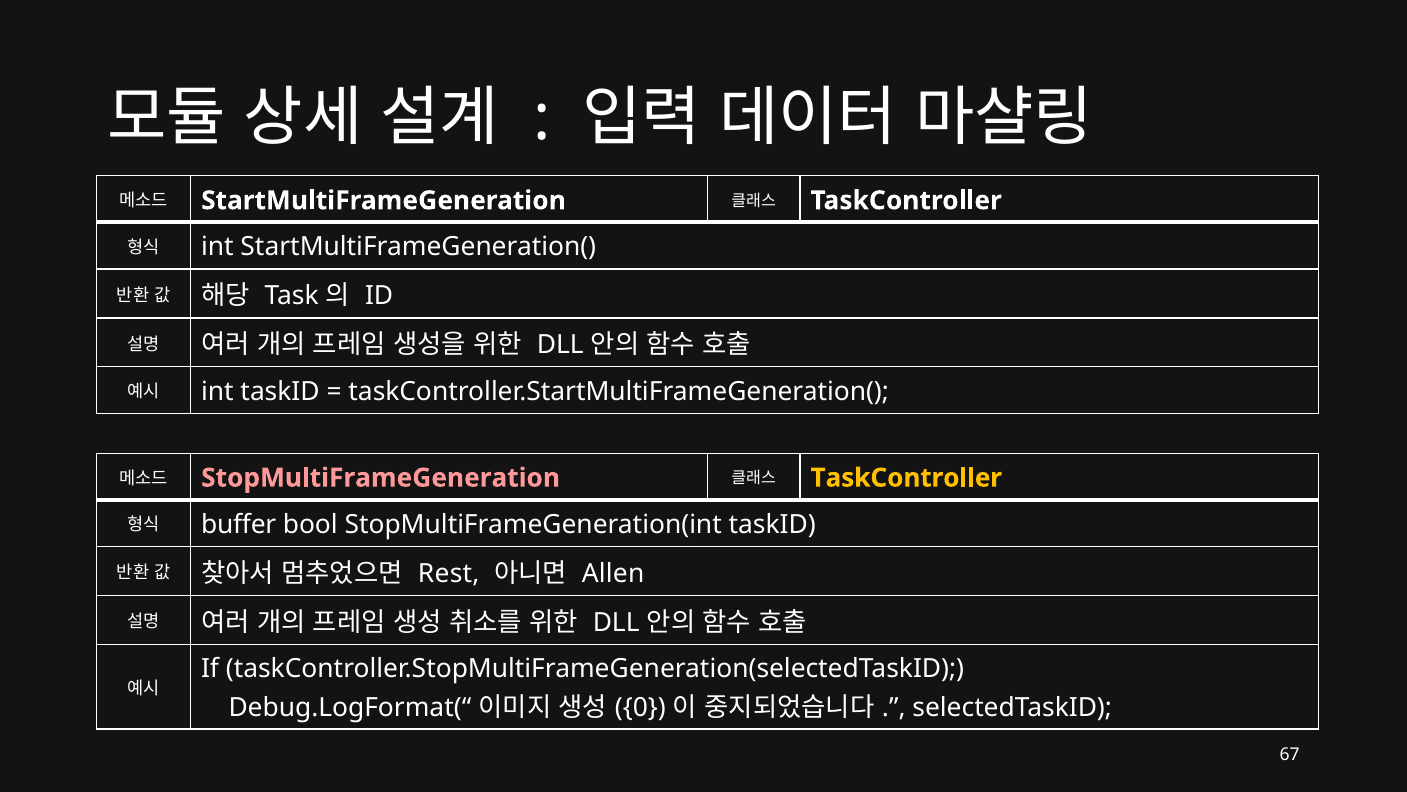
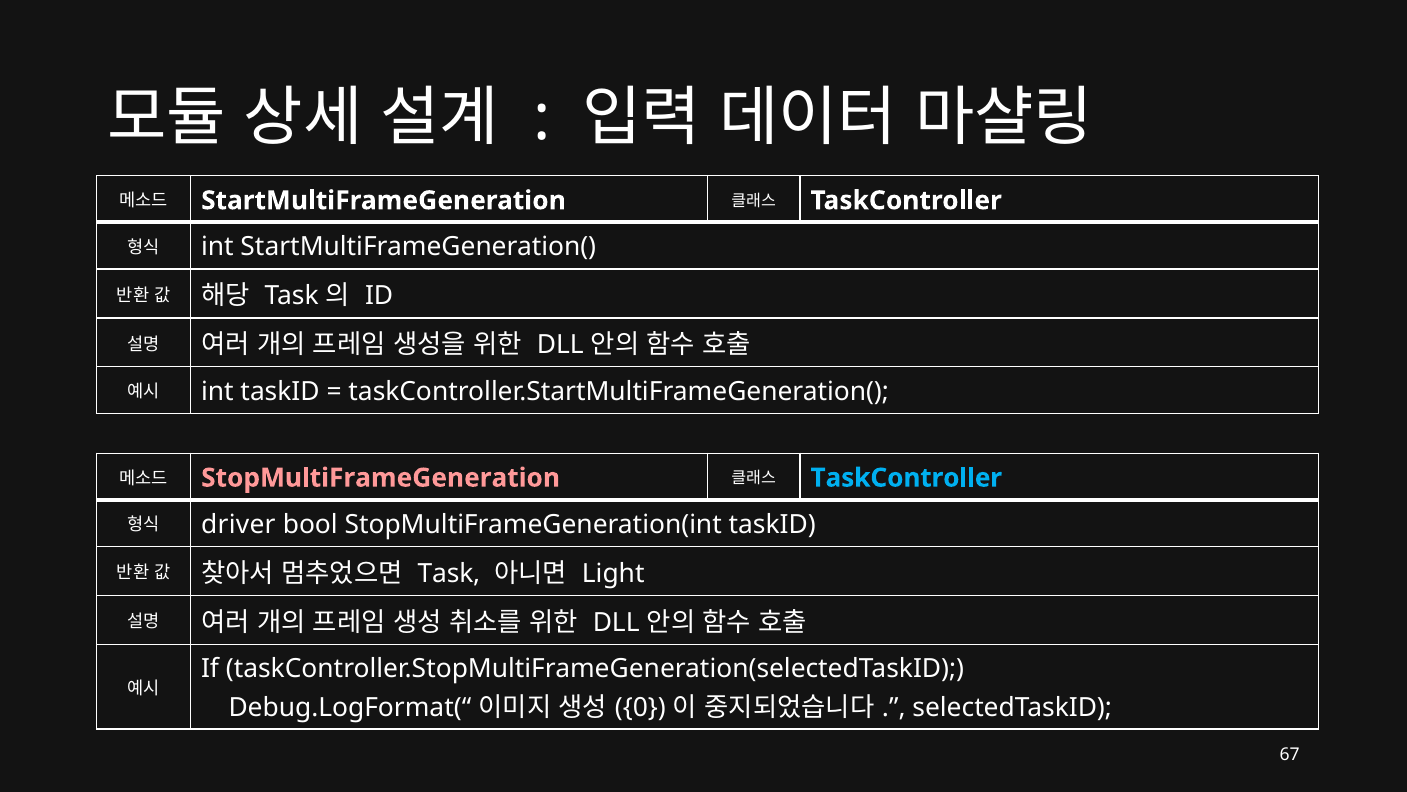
TaskController at (906, 478) colour: yellow -> light blue
buffer: buffer -> driver
Rest at (449, 573): Rest -> Task
Allen: Allen -> Light
